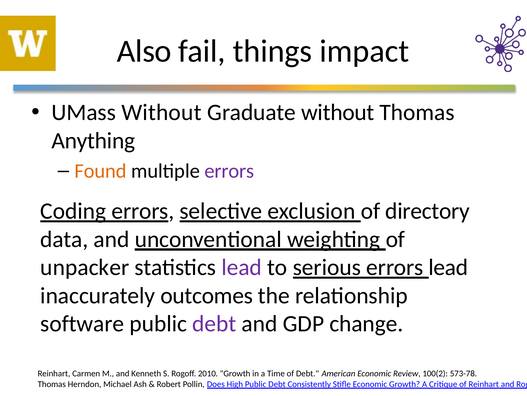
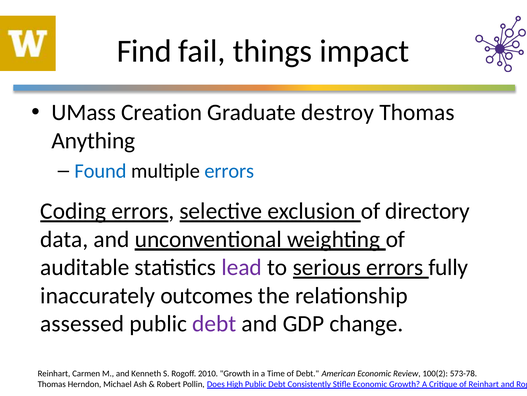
Also: Also -> Find
UMass Without: Without -> Creation
Graduate without: without -> destroy
Found colour: orange -> blue
errors at (229, 171) colour: purple -> blue
unpacker: unpacker -> auditable
lead at (448, 267): lead -> fully
software: software -> assessed
